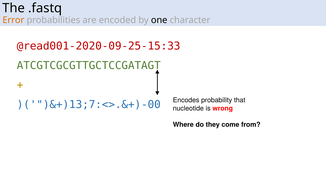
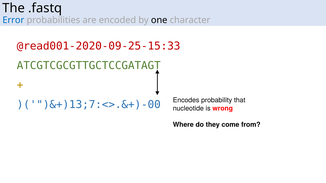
Error colour: orange -> blue
